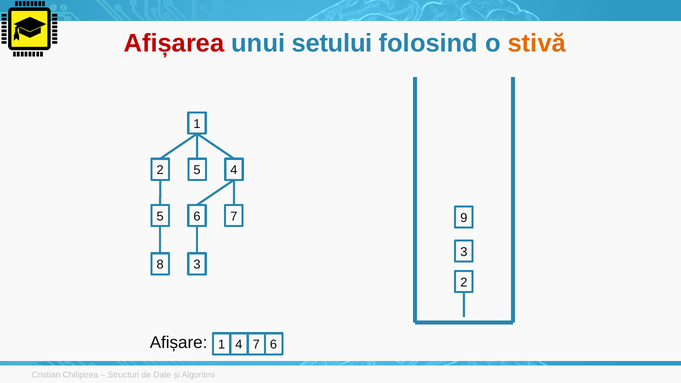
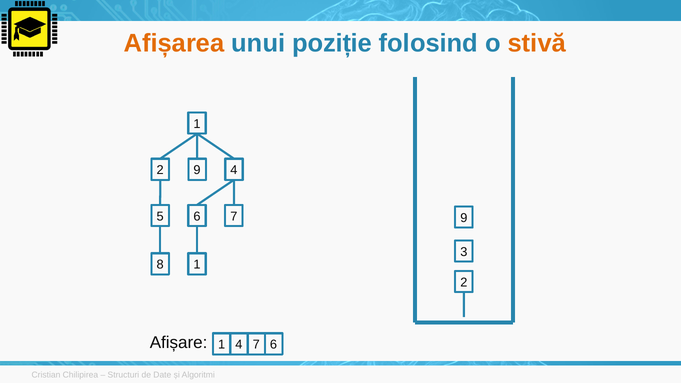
Afișarea colour: red -> orange
setului: setului -> poziție
2 5: 5 -> 9
8 3: 3 -> 1
